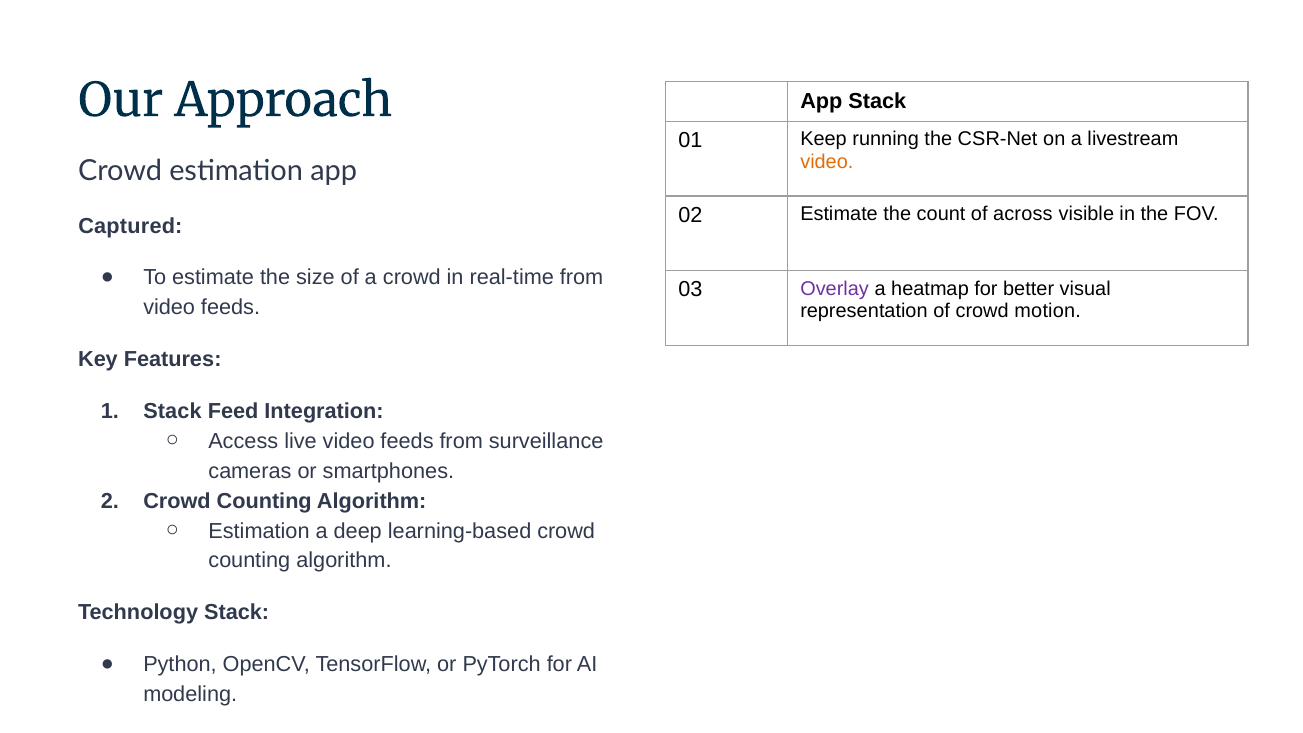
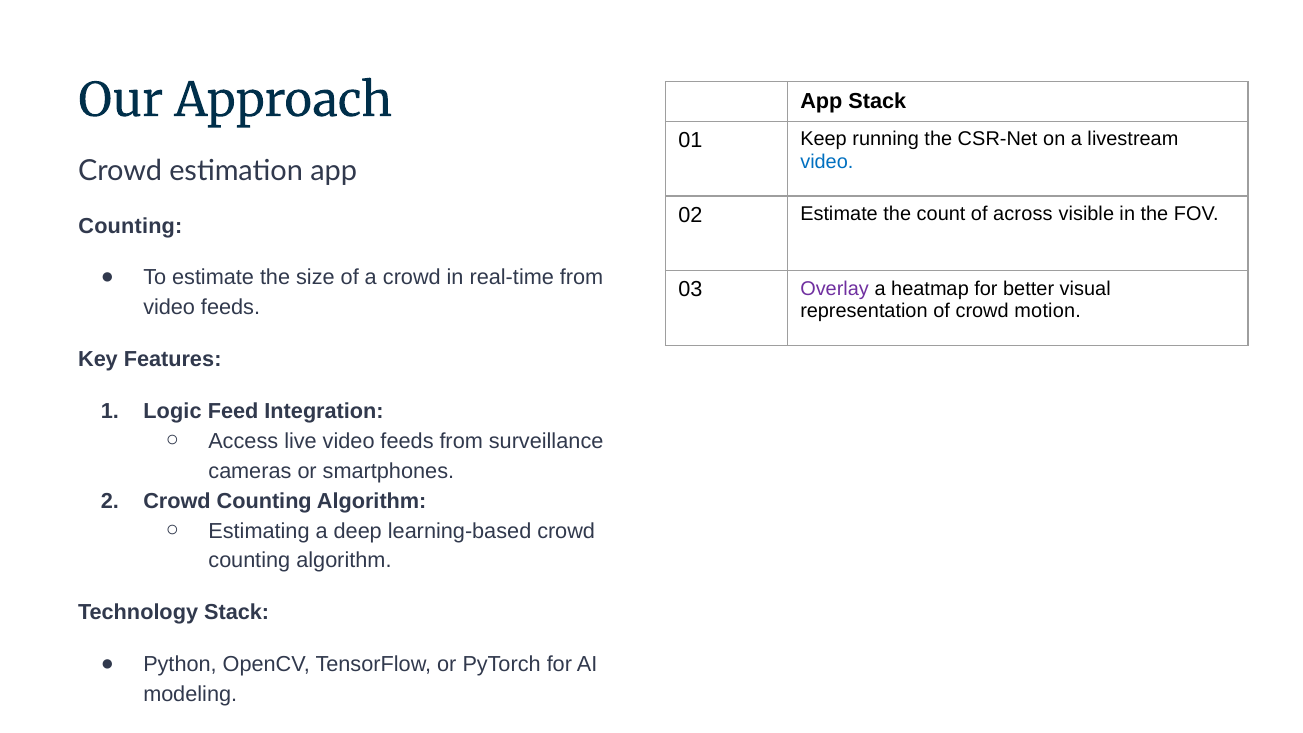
video at (827, 161) colour: orange -> blue
Captured at (130, 226): Captured -> Counting
Stack at (172, 411): Stack -> Logic
Estimation at (259, 531): Estimation -> Estimating
